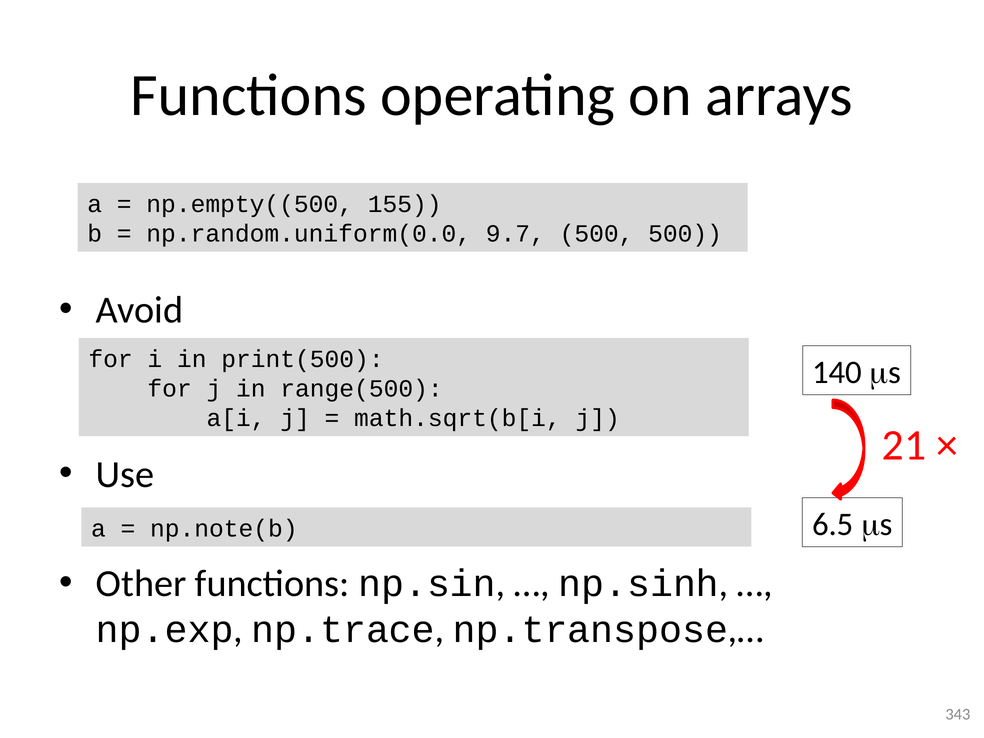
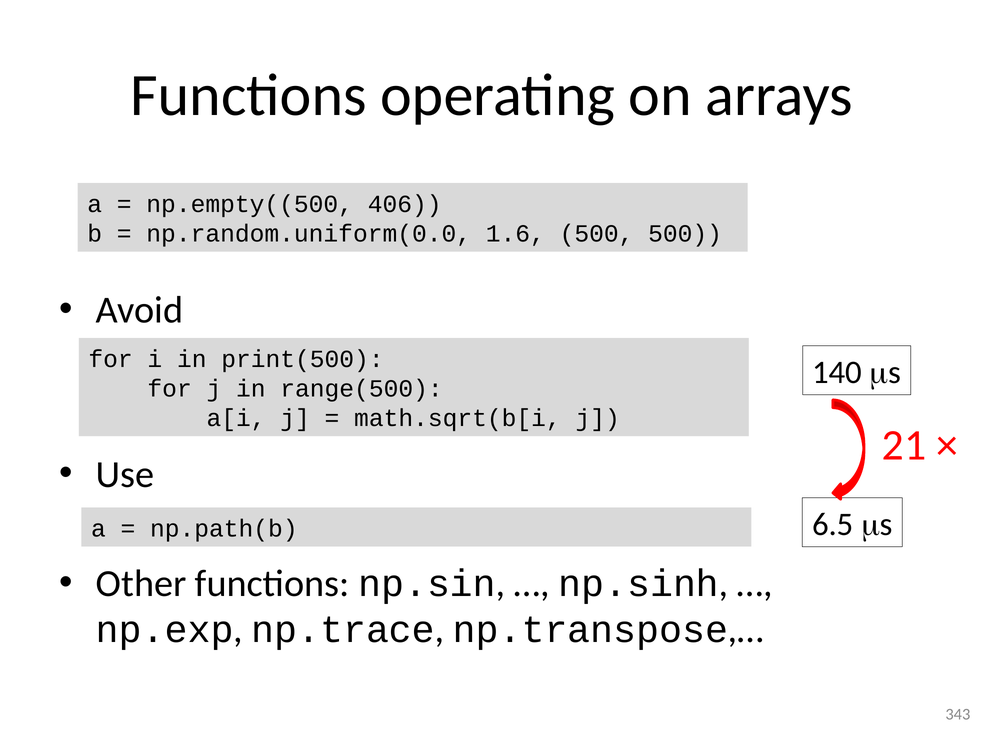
155: 155 -> 406
9.7: 9.7 -> 1.6
np.note(b: np.note(b -> np.path(b
